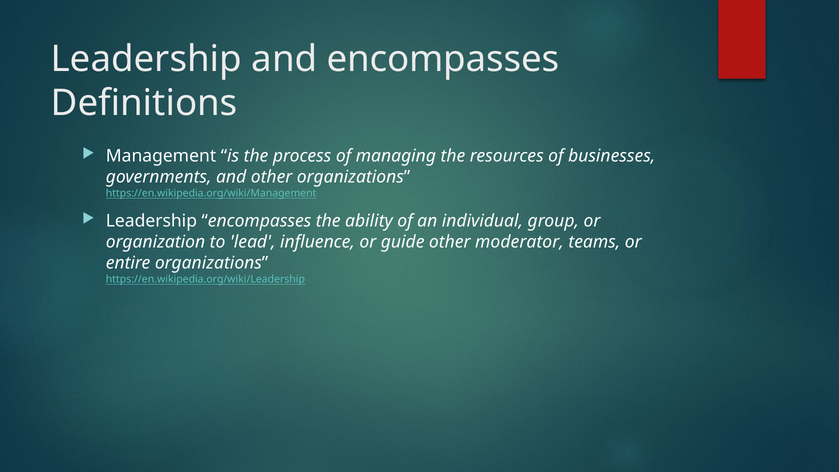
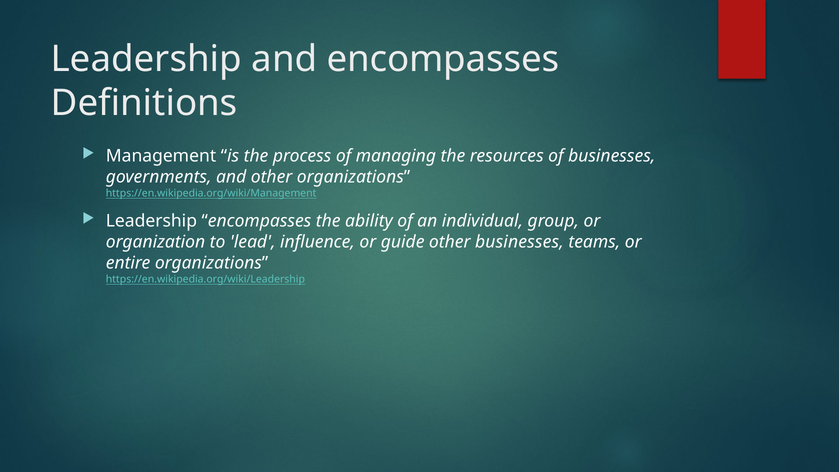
other moderator: moderator -> businesses
